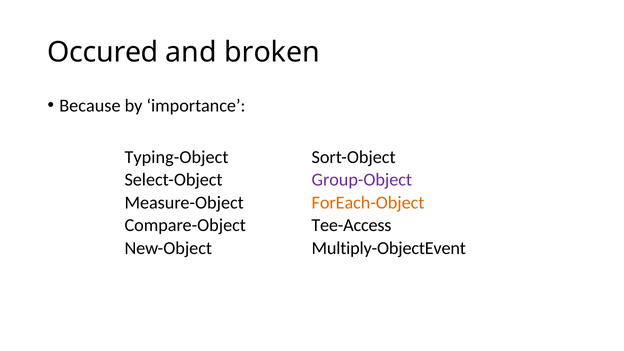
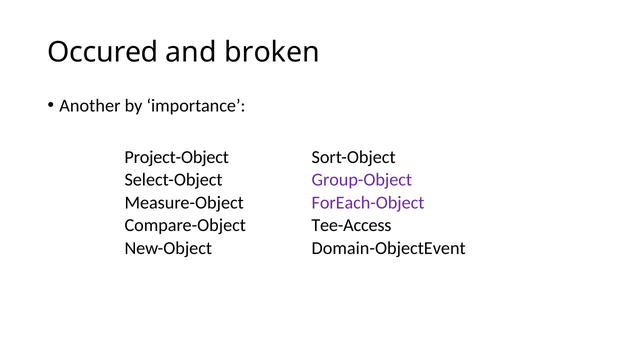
Because: Because -> Another
Typing-Object: Typing-Object -> Project-Object
ForEach-Object colour: orange -> purple
Multiply-ObjectEvent: Multiply-ObjectEvent -> Domain-ObjectEvent
